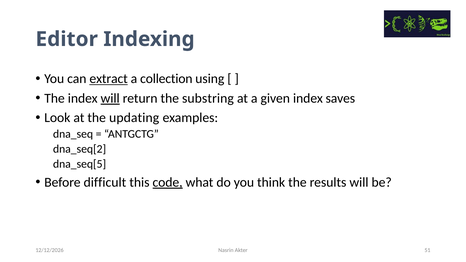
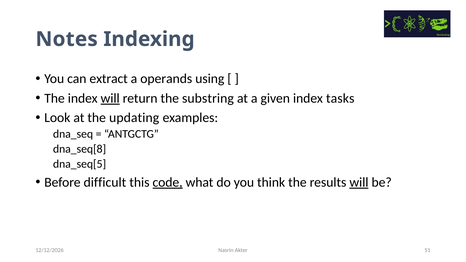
Editor: Editor -> Notes
extract underline: present -> none
collection: collection -> operands
saves: saves -> tasks
dna_seq[2: dna_seq[2 -> dna_seq[8
will at (359, 182) underline: none -> present
